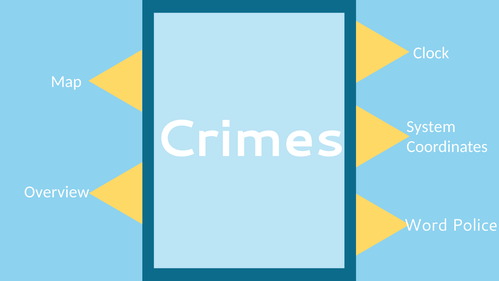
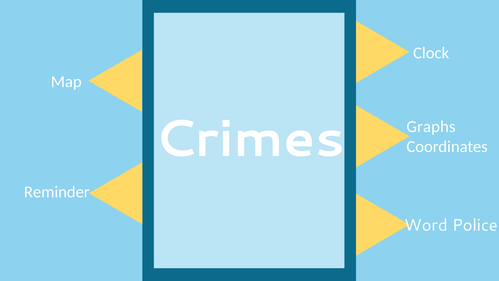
System: System -> Graphs
Overview: Overview -> Reminder
